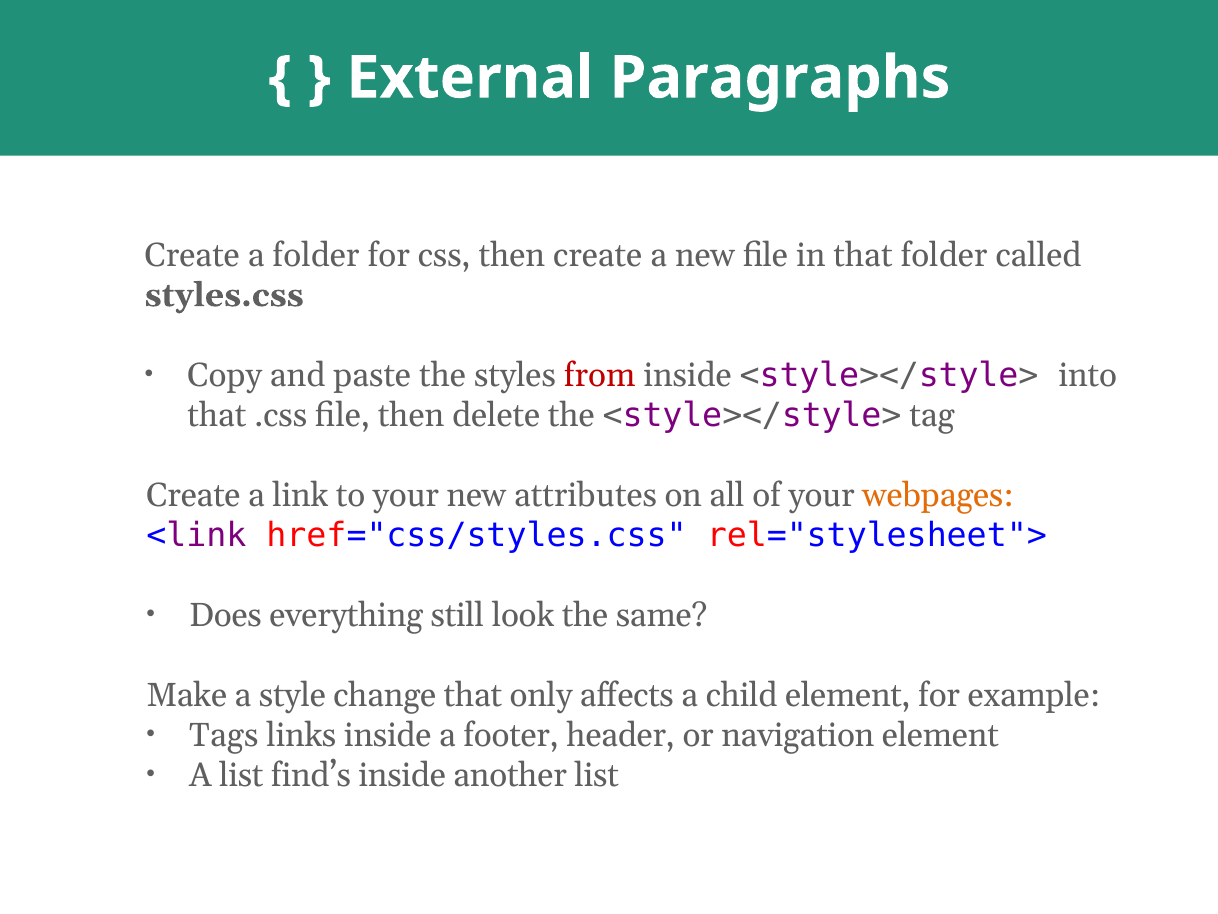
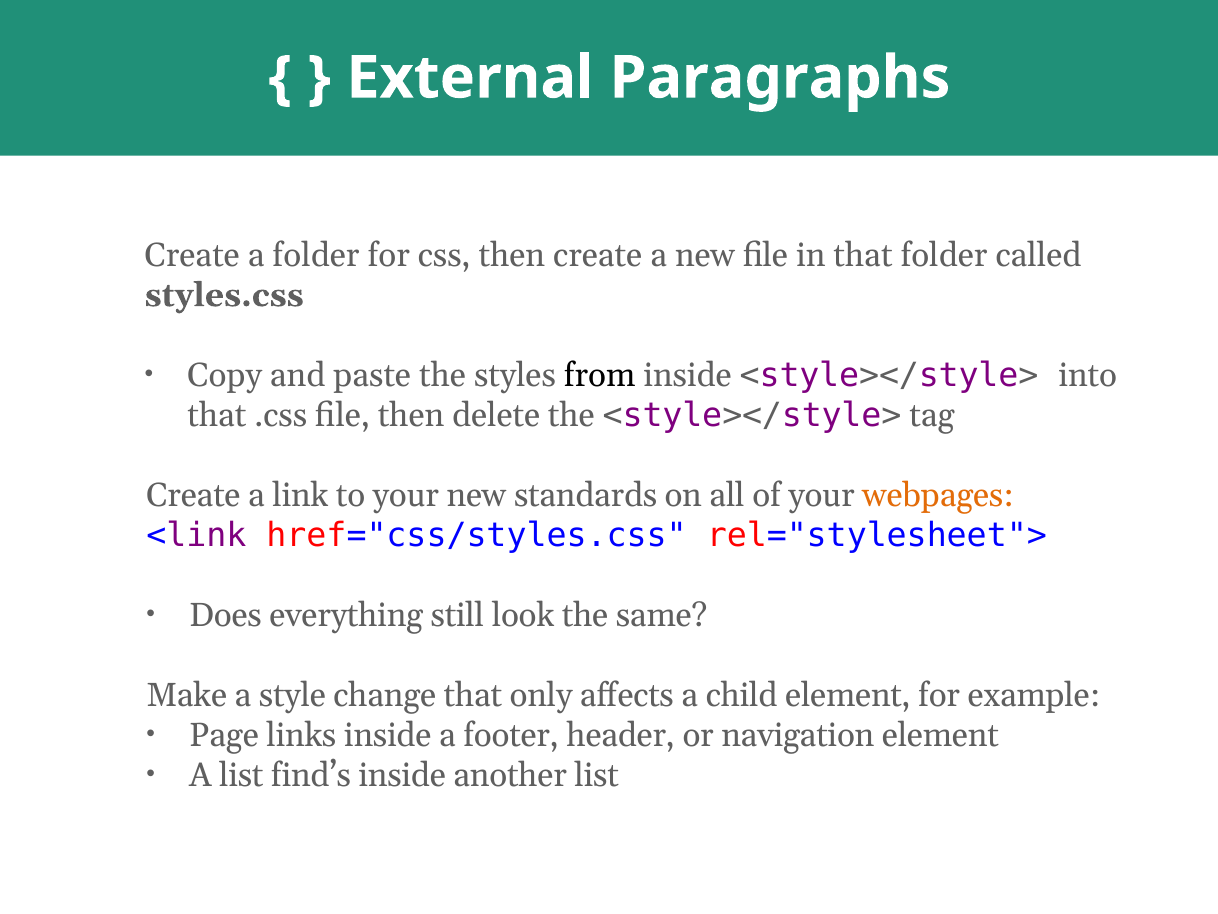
from colour: red -> black
attributes: attributes -> standards
Tags: Tags -> Page
